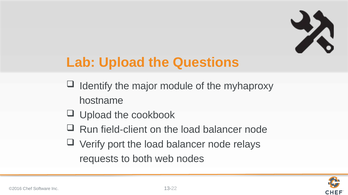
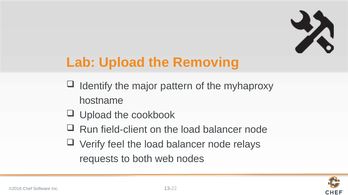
Questions: Questions -> Removing
module: module -> pattern
port: port -> feel
